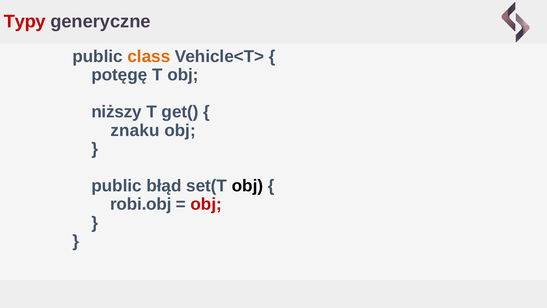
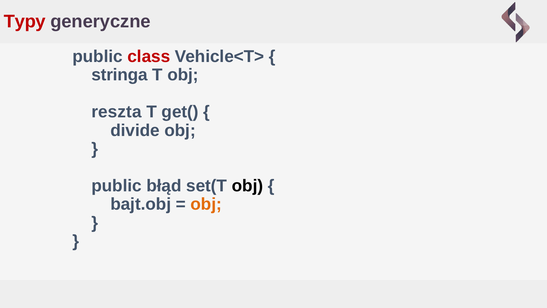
class colour: orange -> red
potęgę: potęgę -> stringa
niższy: niższy -> reszta
znaku: znaku -> divide
robi.obj: robi.obj -> bajt.obj
obj at (206, 204) colour: red -> orange
